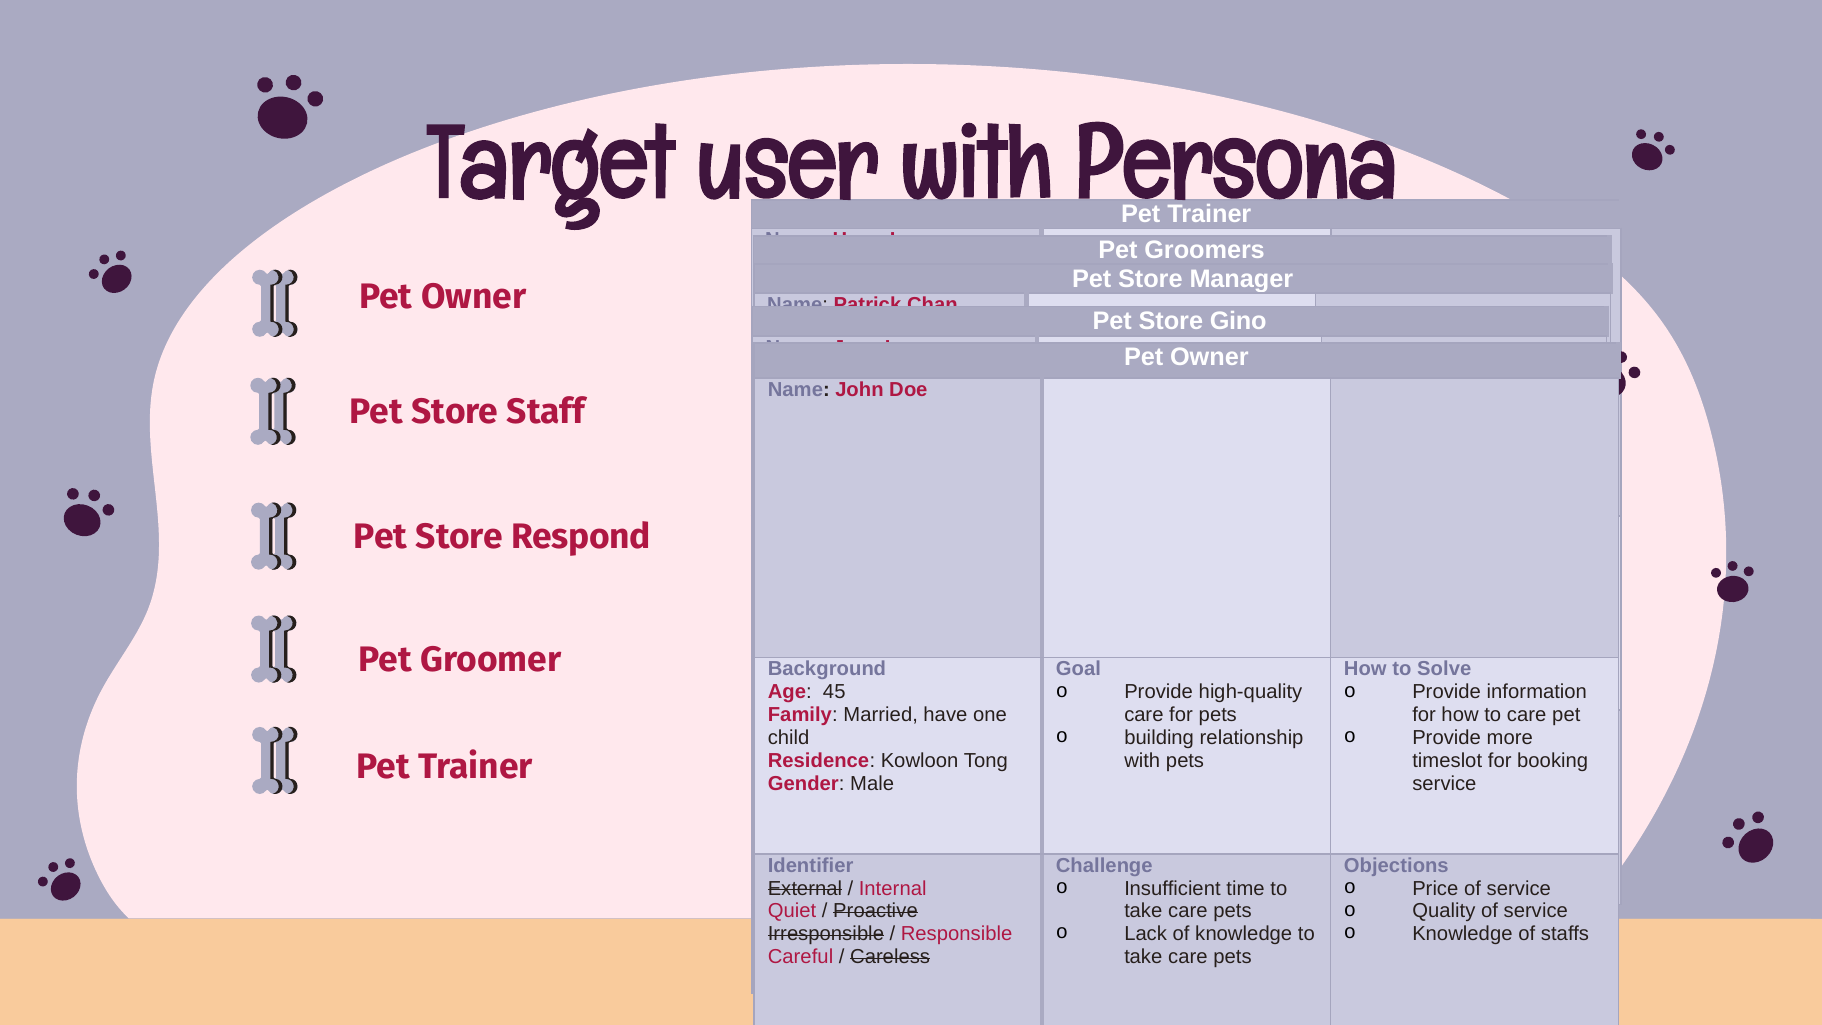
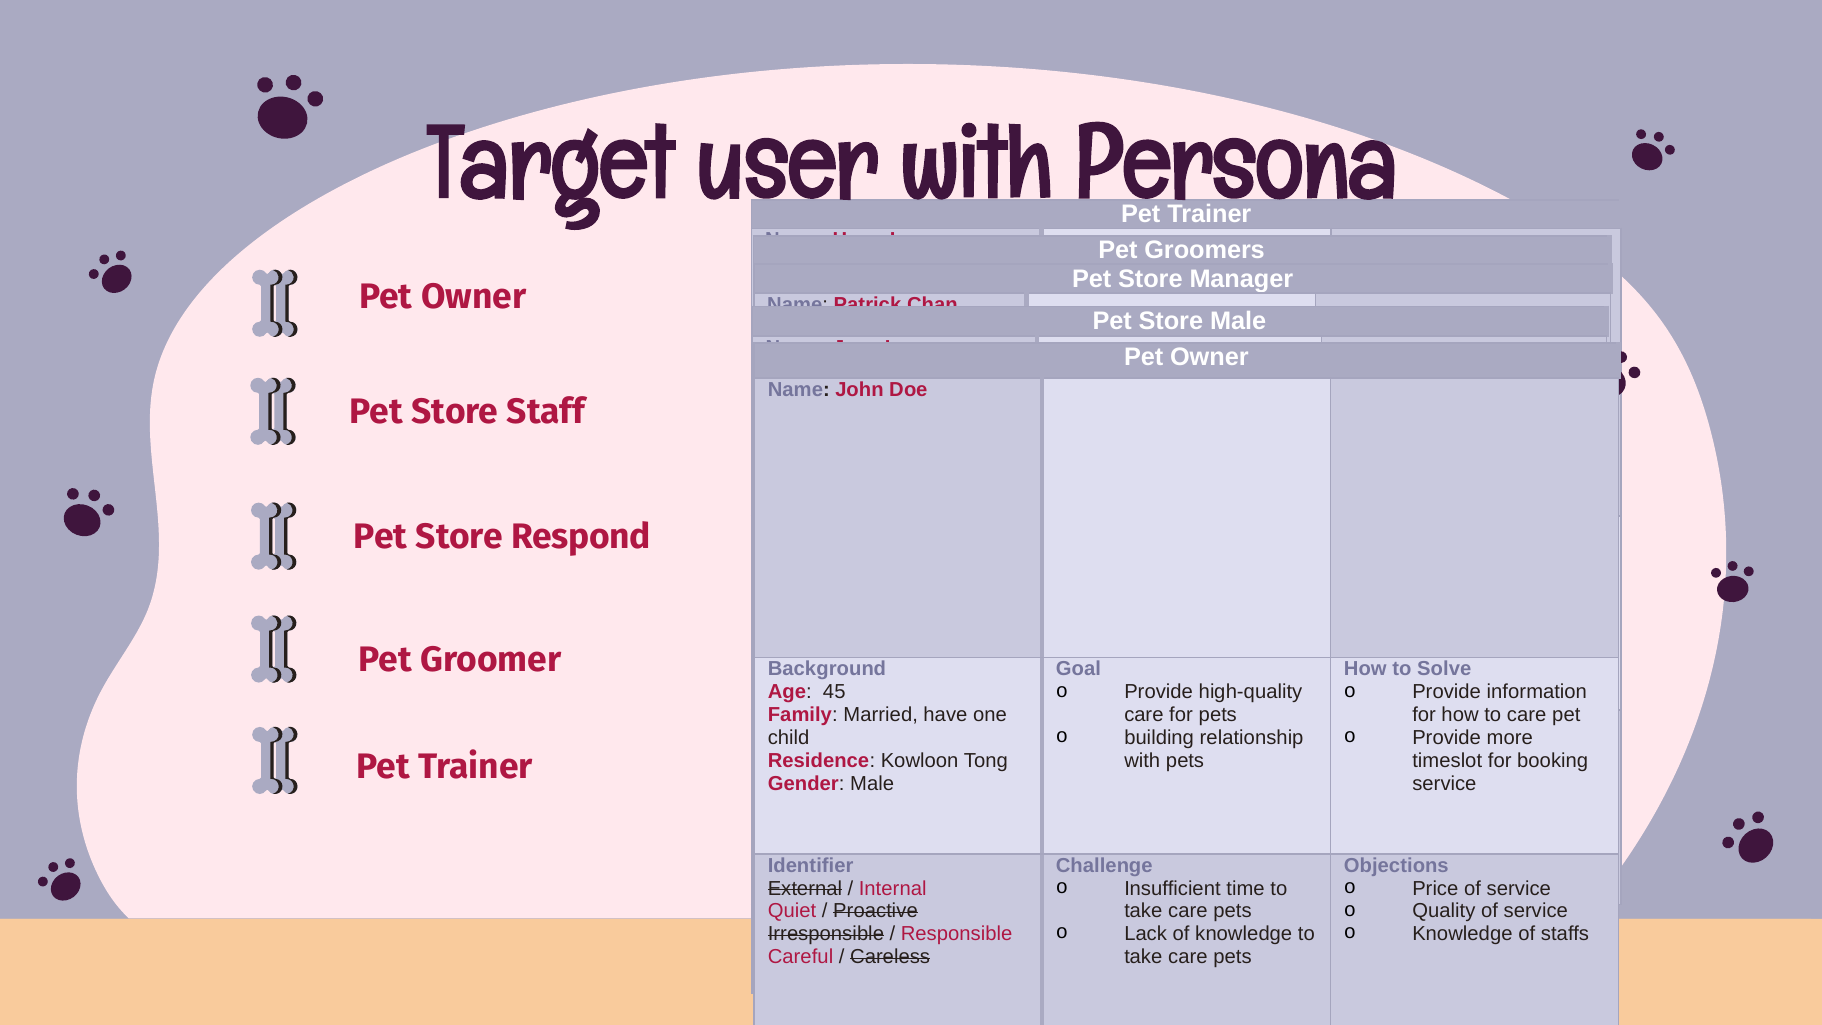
Store Gino: Gino -> Male
